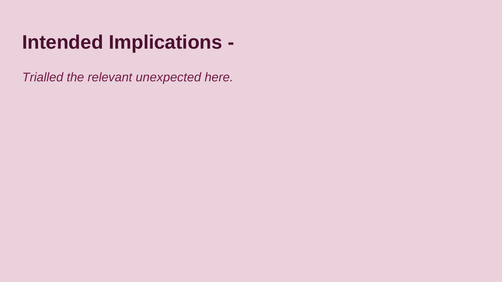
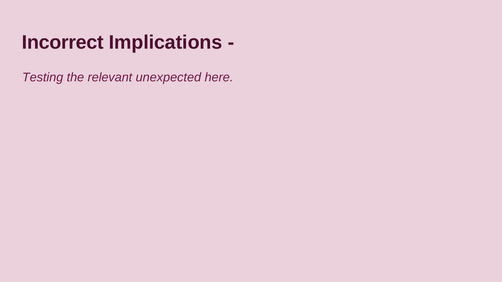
Intended: Intended -> Incorrect
Trialled: Trialled -> Testing
